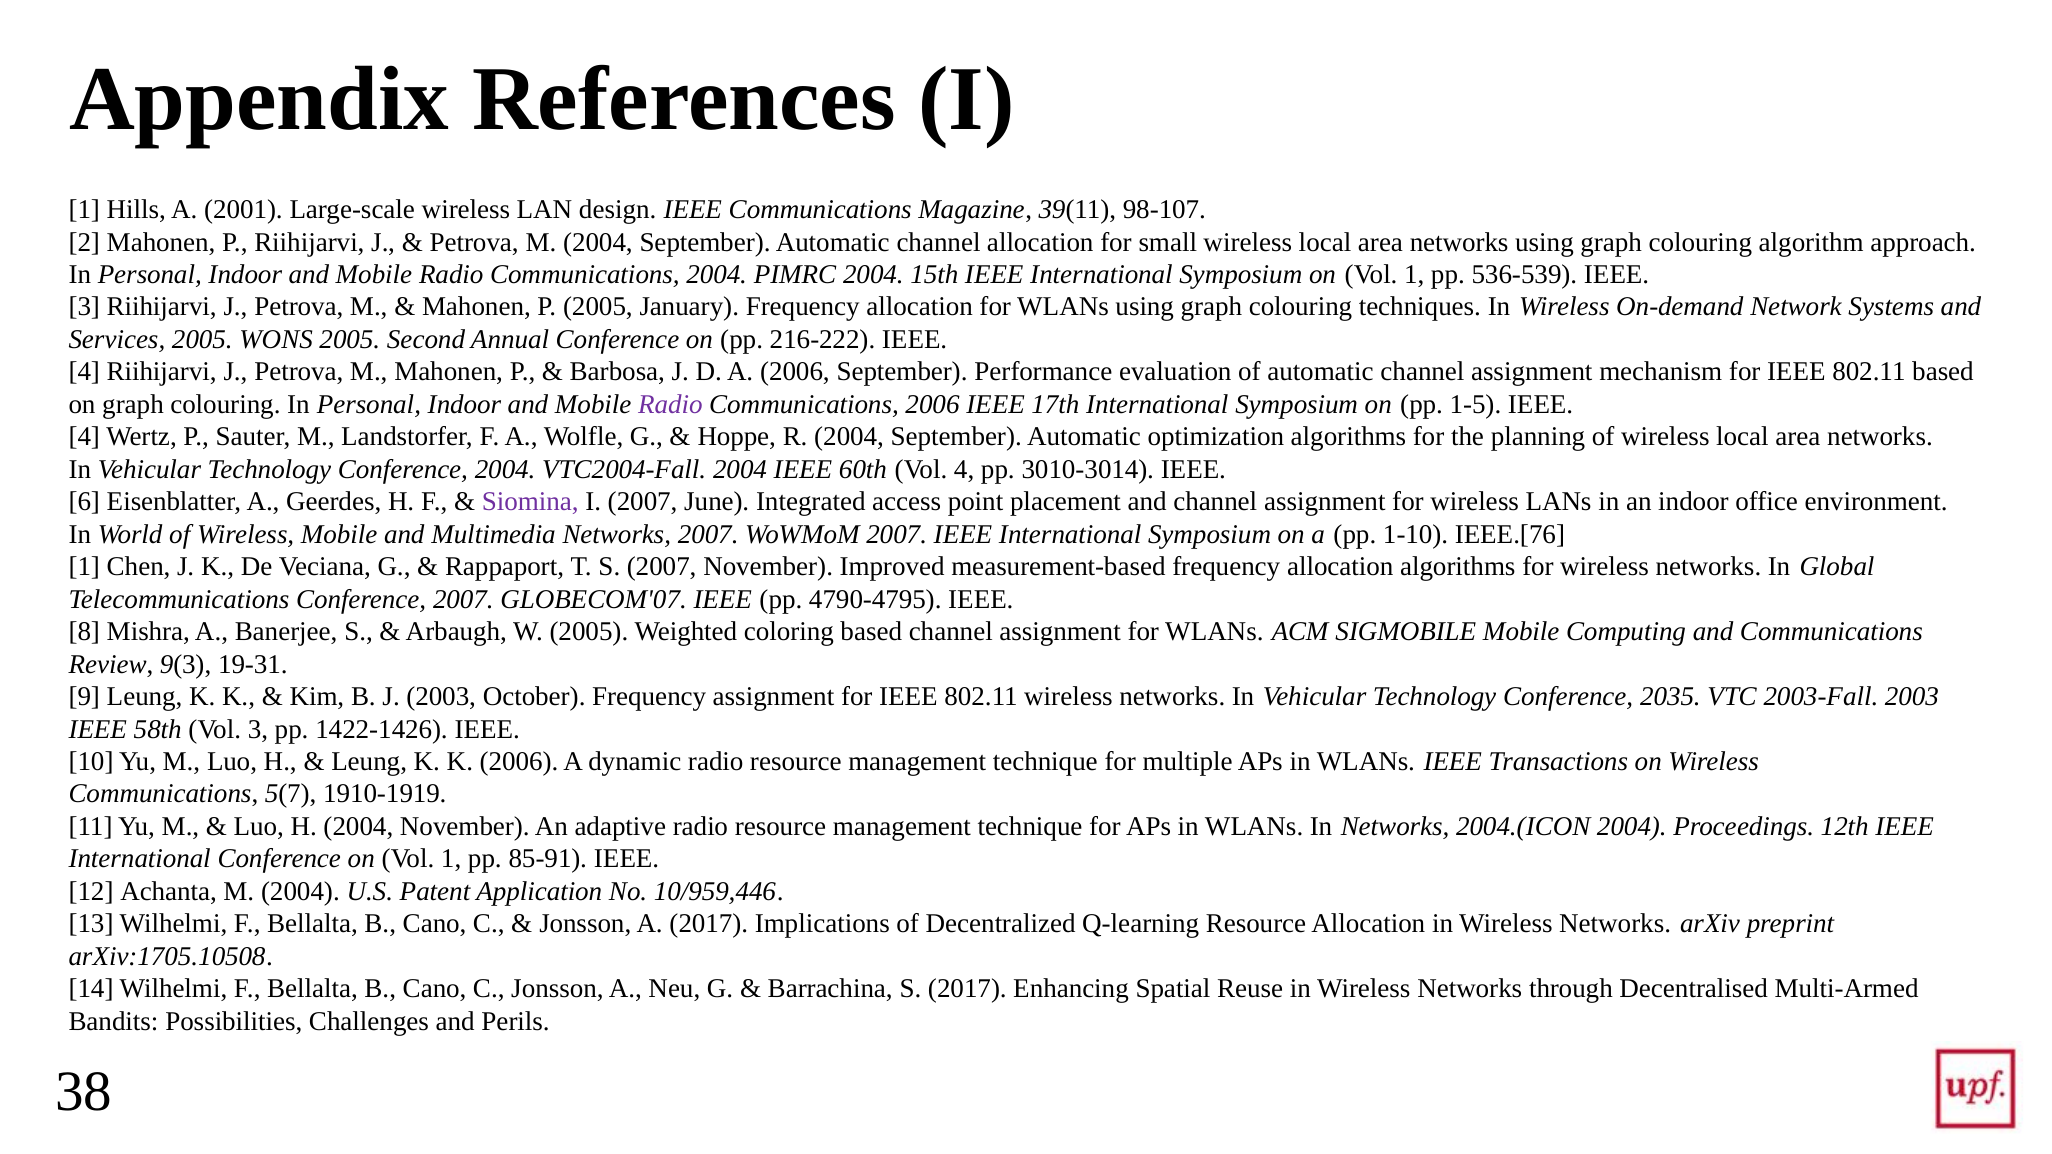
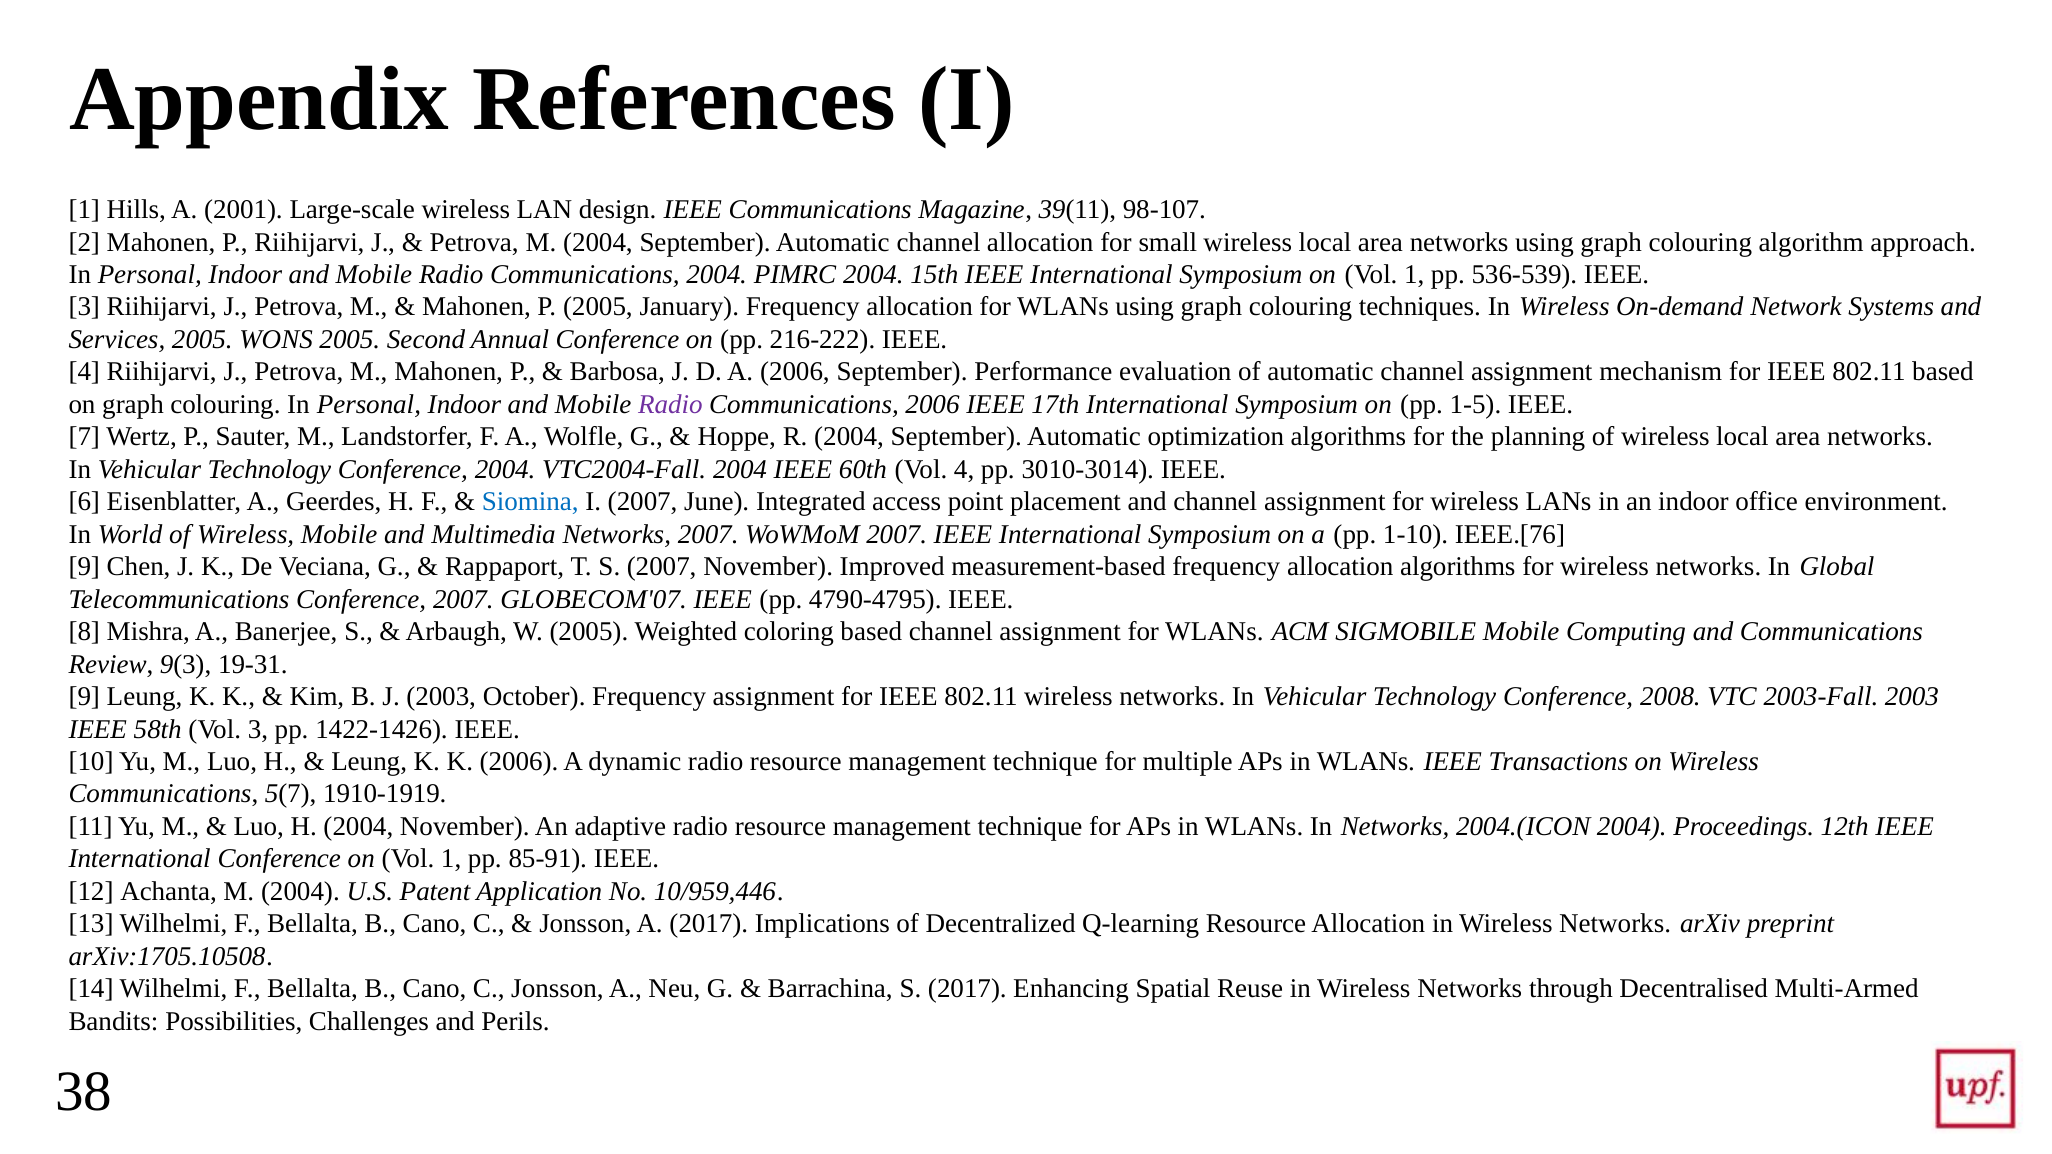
4 at (84, 437): 4 -> 7
Siomina colour: purple -> blue
1 at (84, 567): 1 -> 9
2035: 2035 -> 2008
